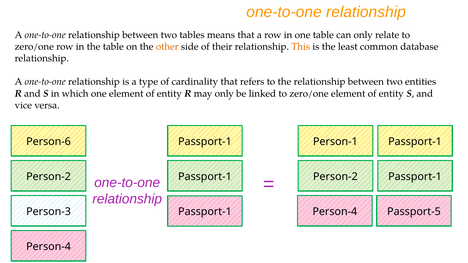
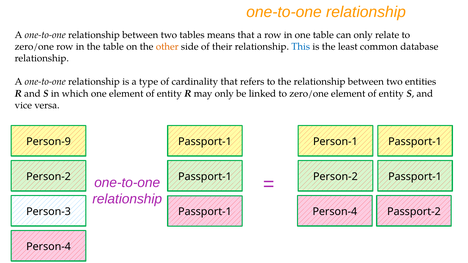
This colour: orange -> blue
Person-6: Person-6 -> Person-9
Passport-5: Passport-5 -> Passport-2
